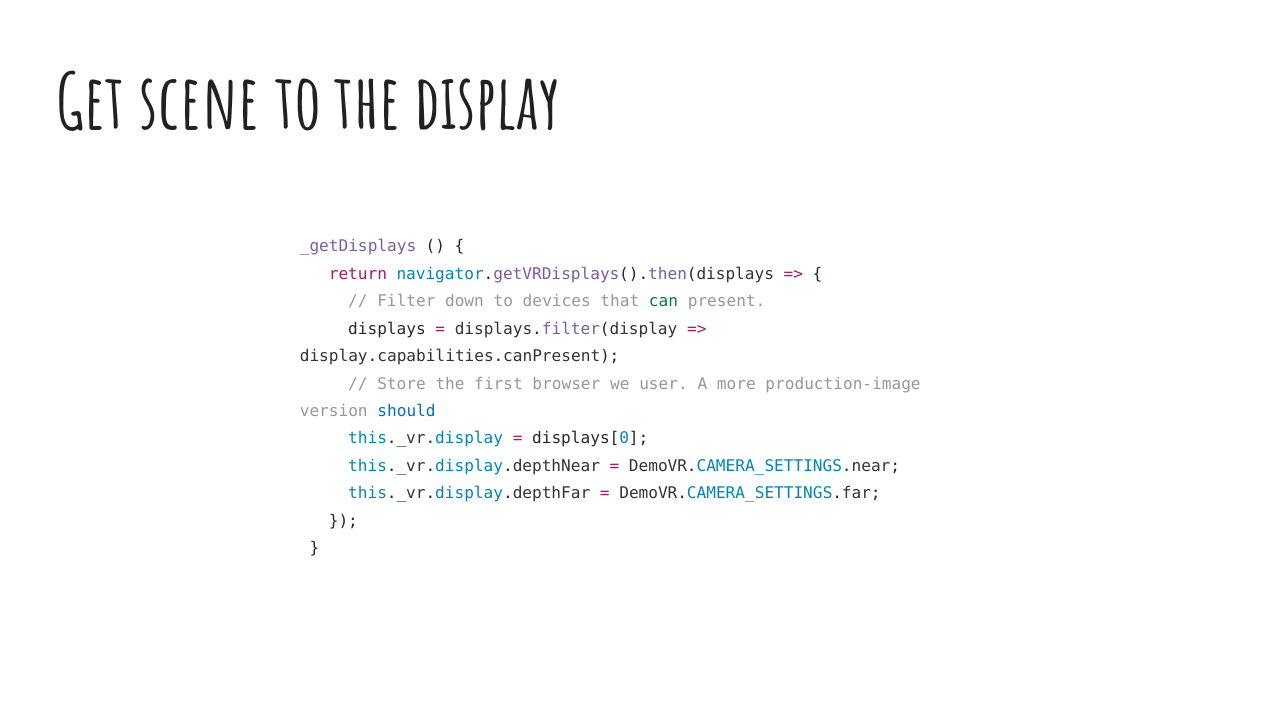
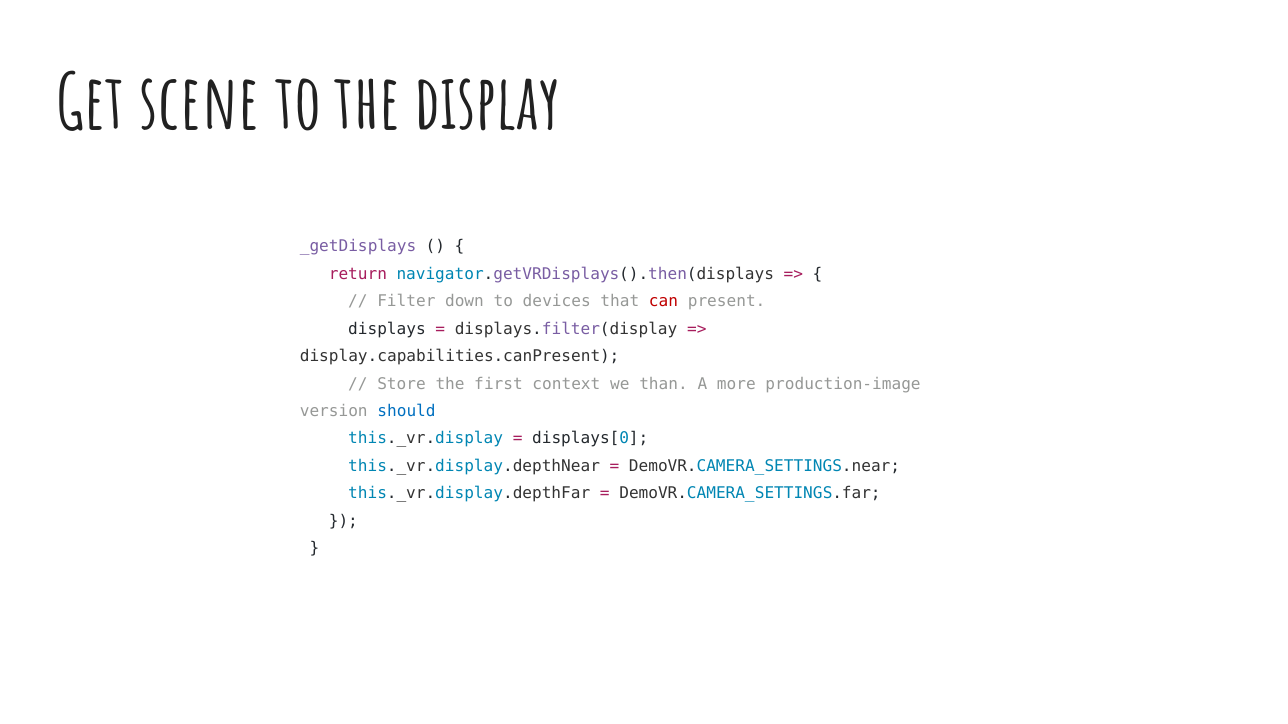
can colour: green -> red
browser: browser -> context
user: user -> than
